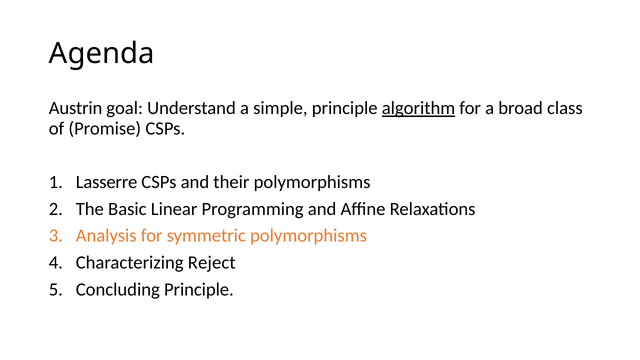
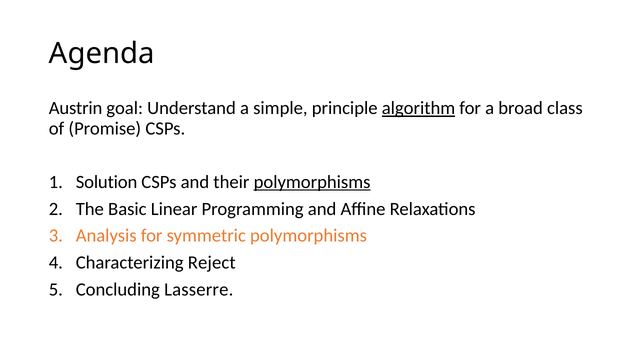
Lasserre: Lasserre -> Solution
polymorphisms at (312, 182) underline: none -> present
Concluding Principle: Principle -> Lasserre
